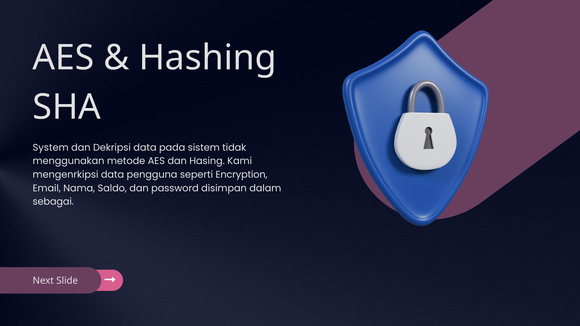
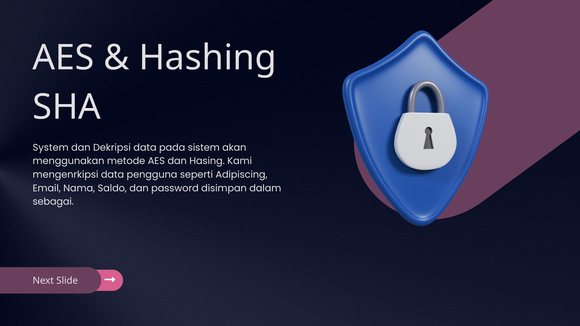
tidak: tidak -> akan
Encryption: Encryption -> Adipiscing
